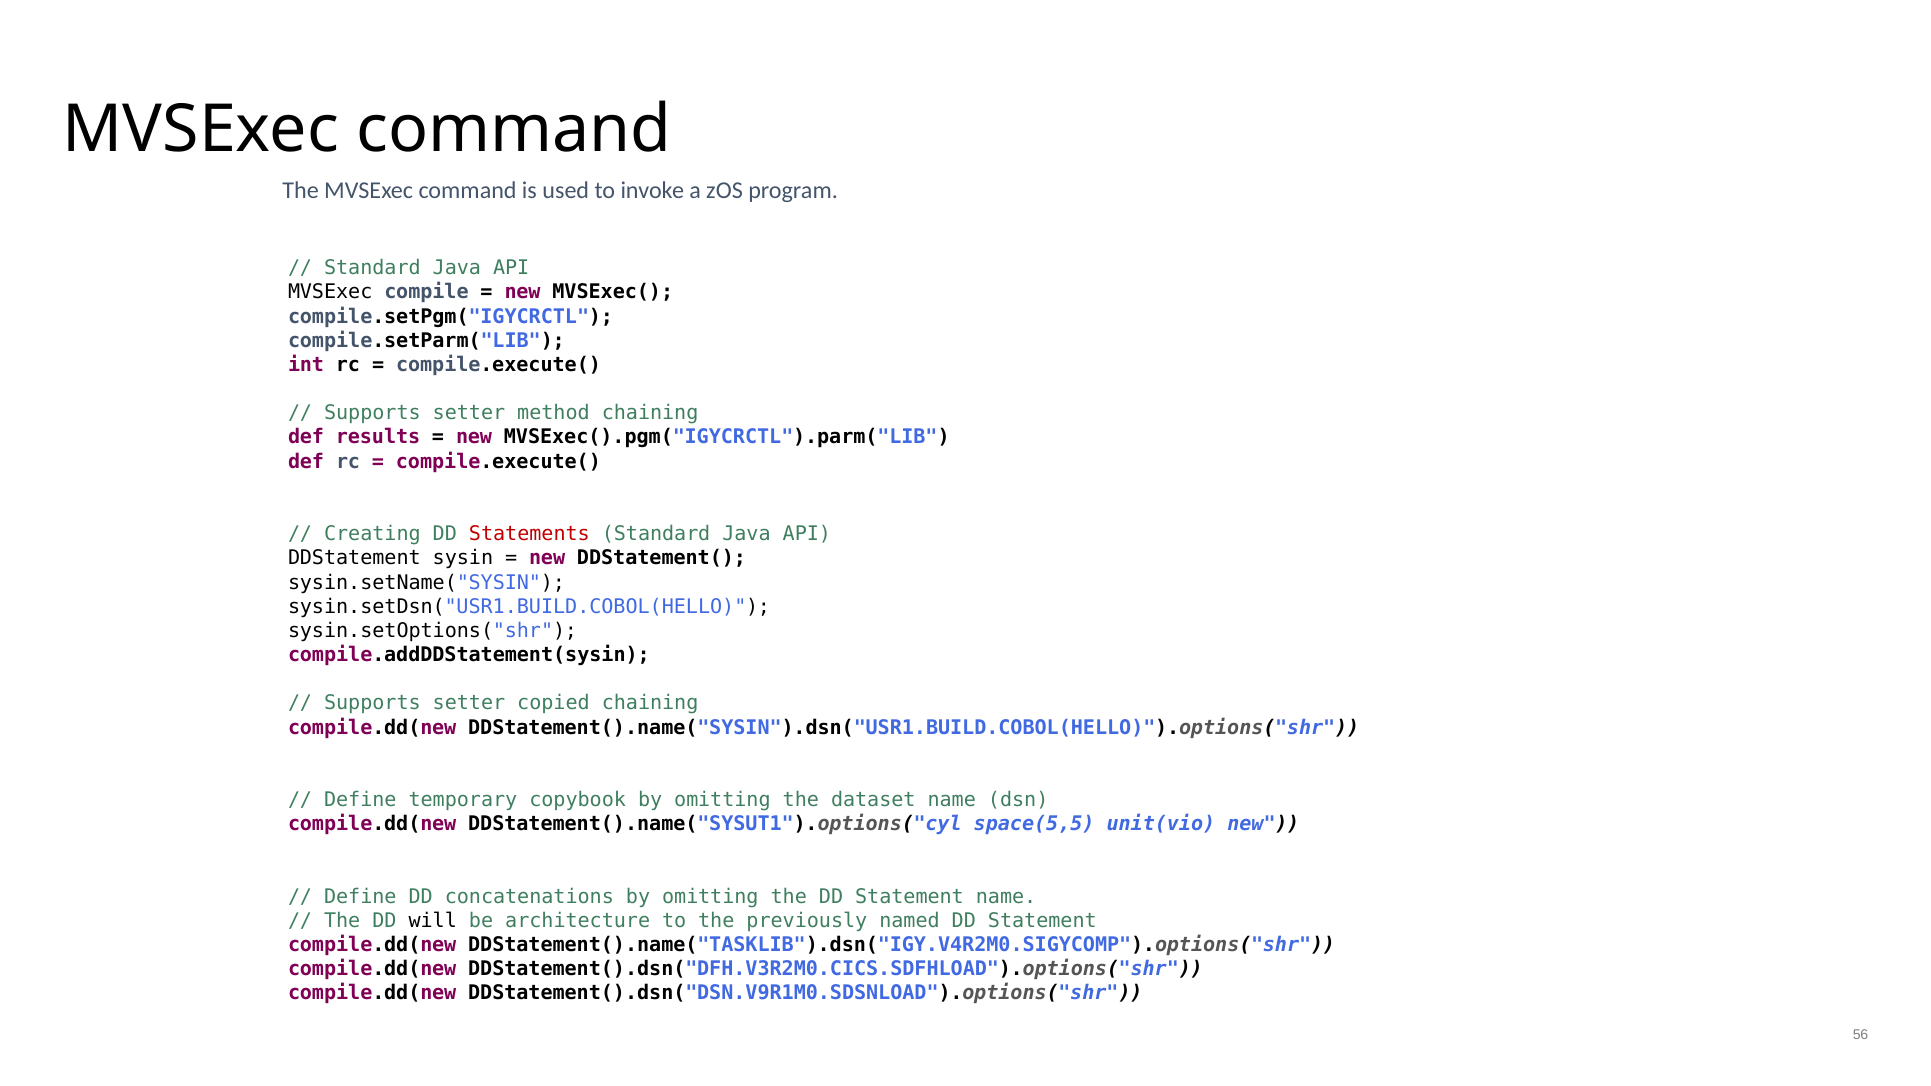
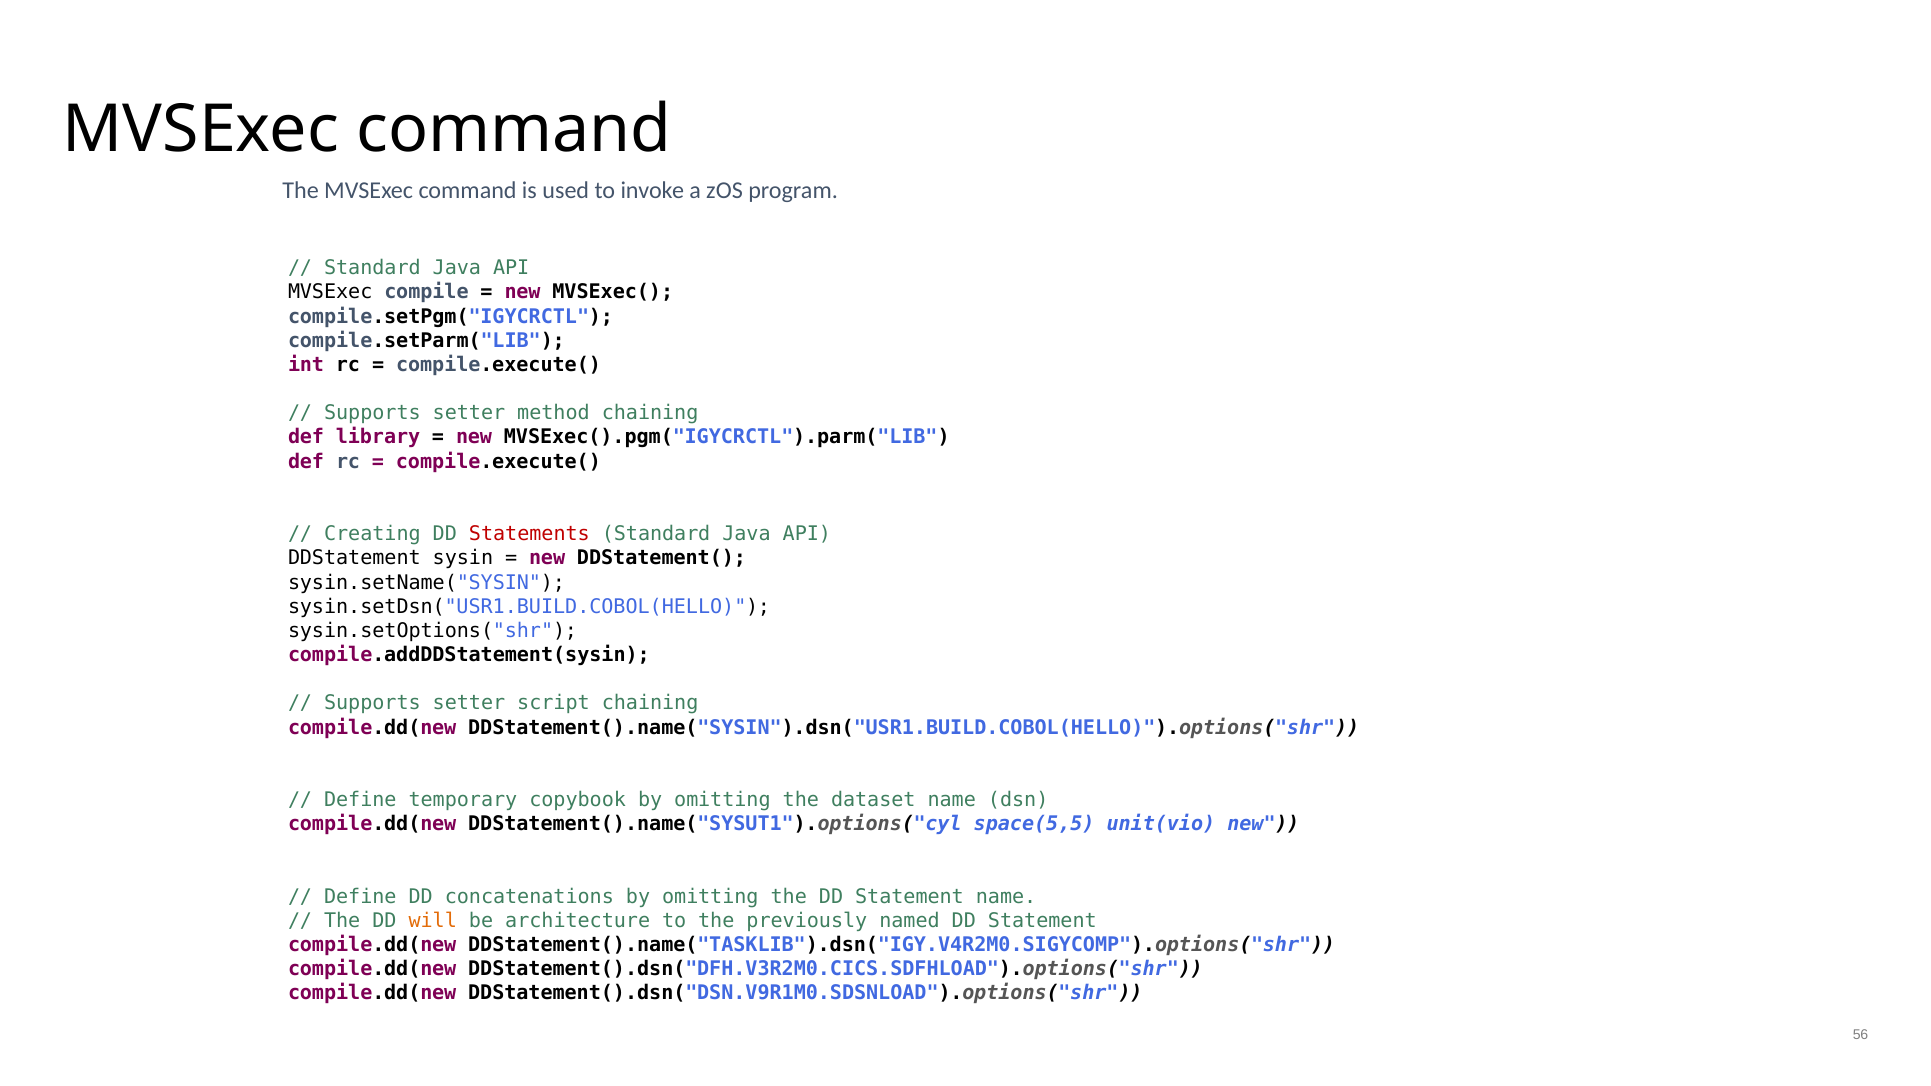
results: results -> library
copied: copied -> script
will colour: black -> orange
